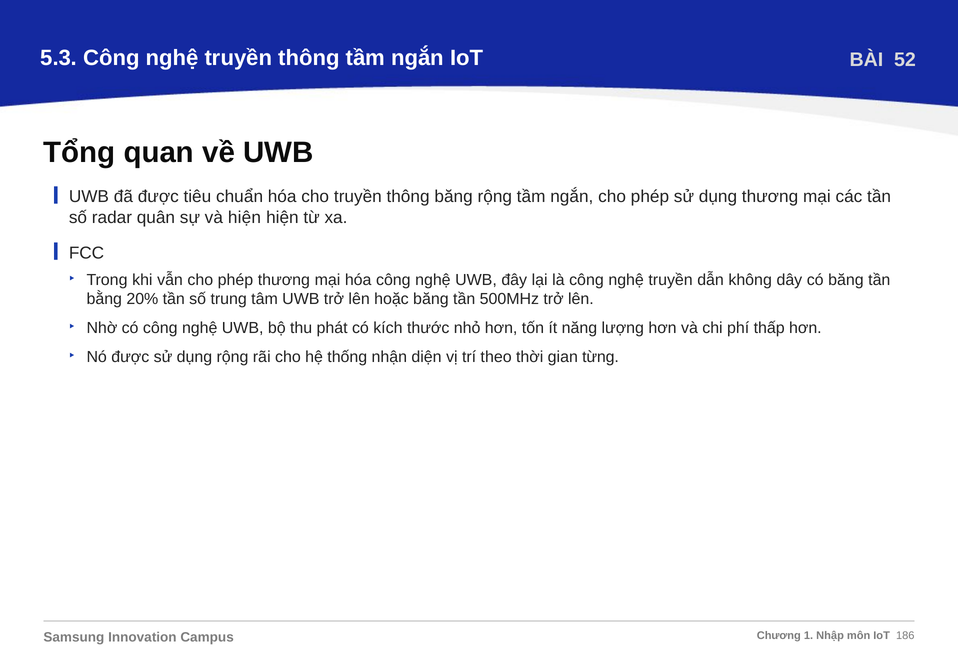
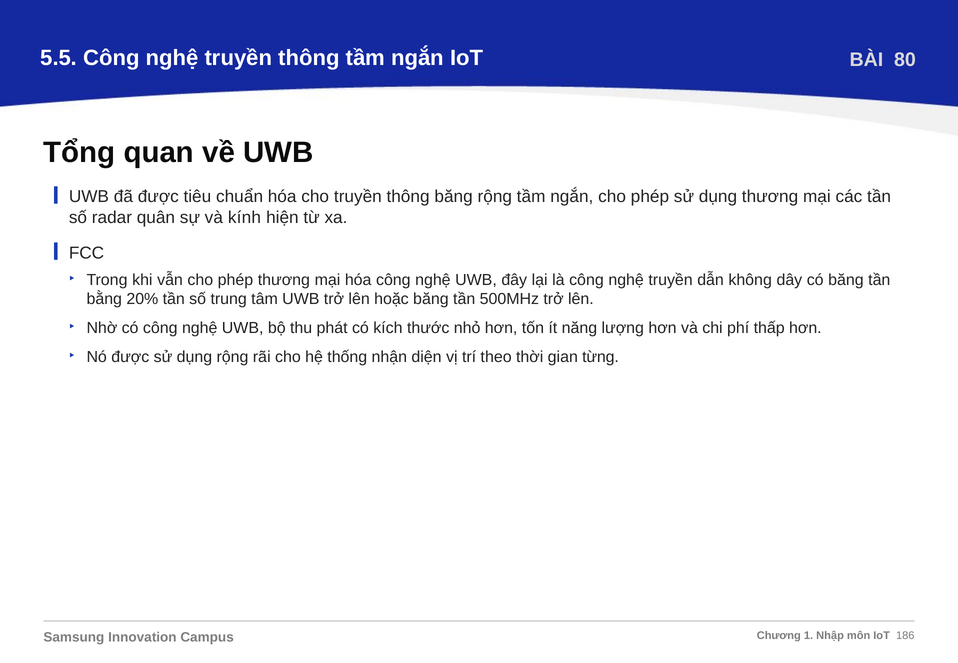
5.3: 5.3 -> 5.5
52: 52 -> 80
và hiện: hiện -> kính
